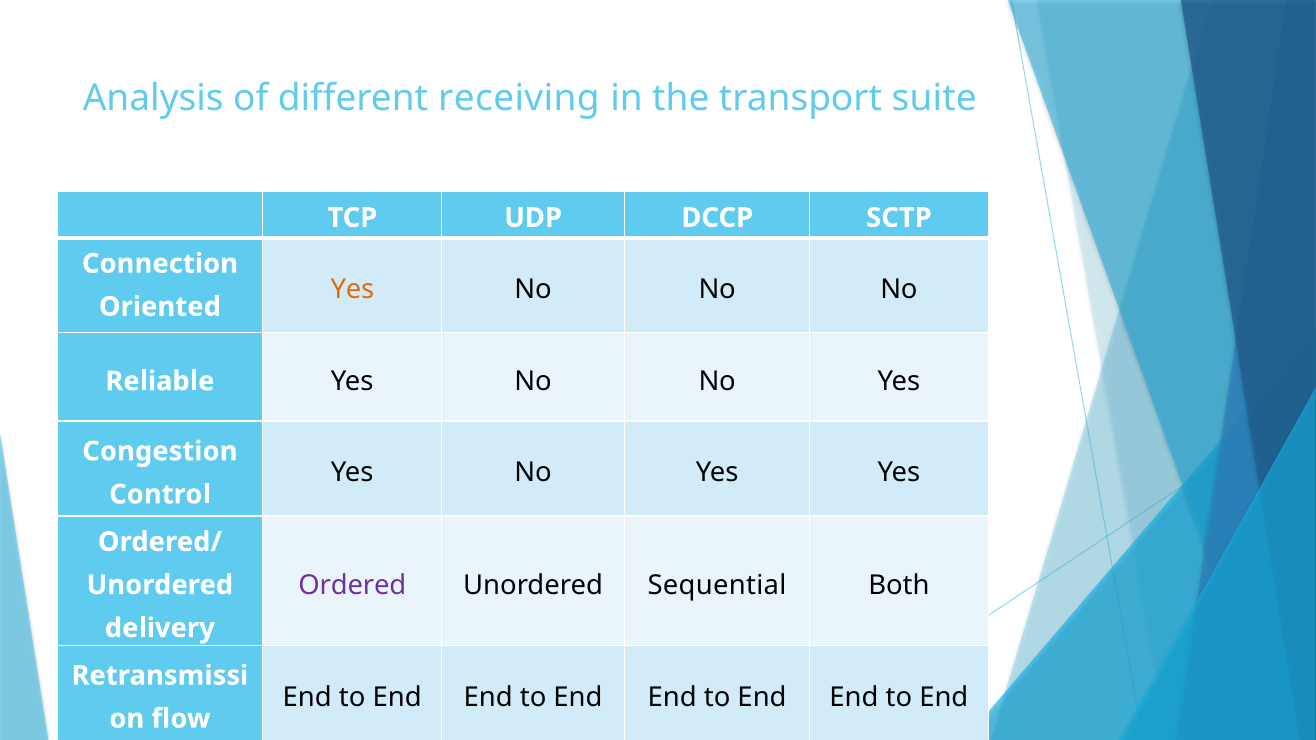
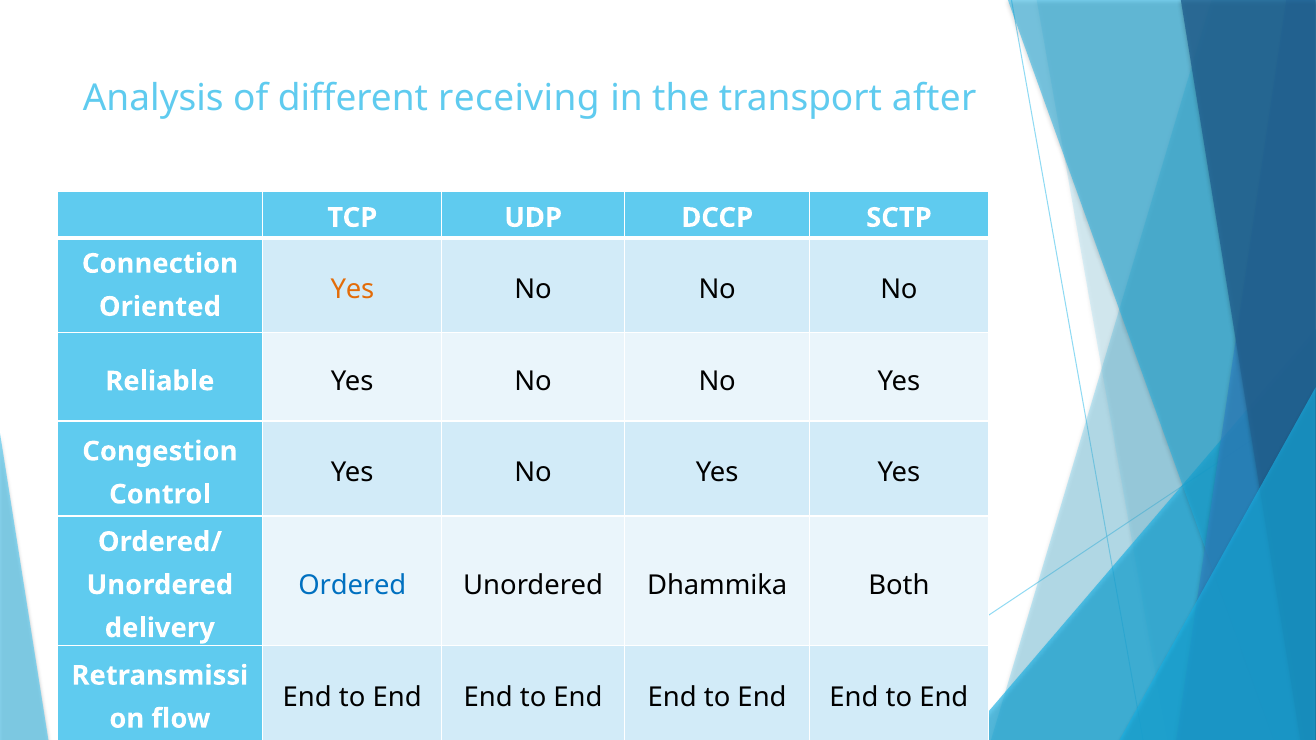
suite: suite -> after
Ordered colour: purple -> blue
Sequential: Sequential -> Dhammika
